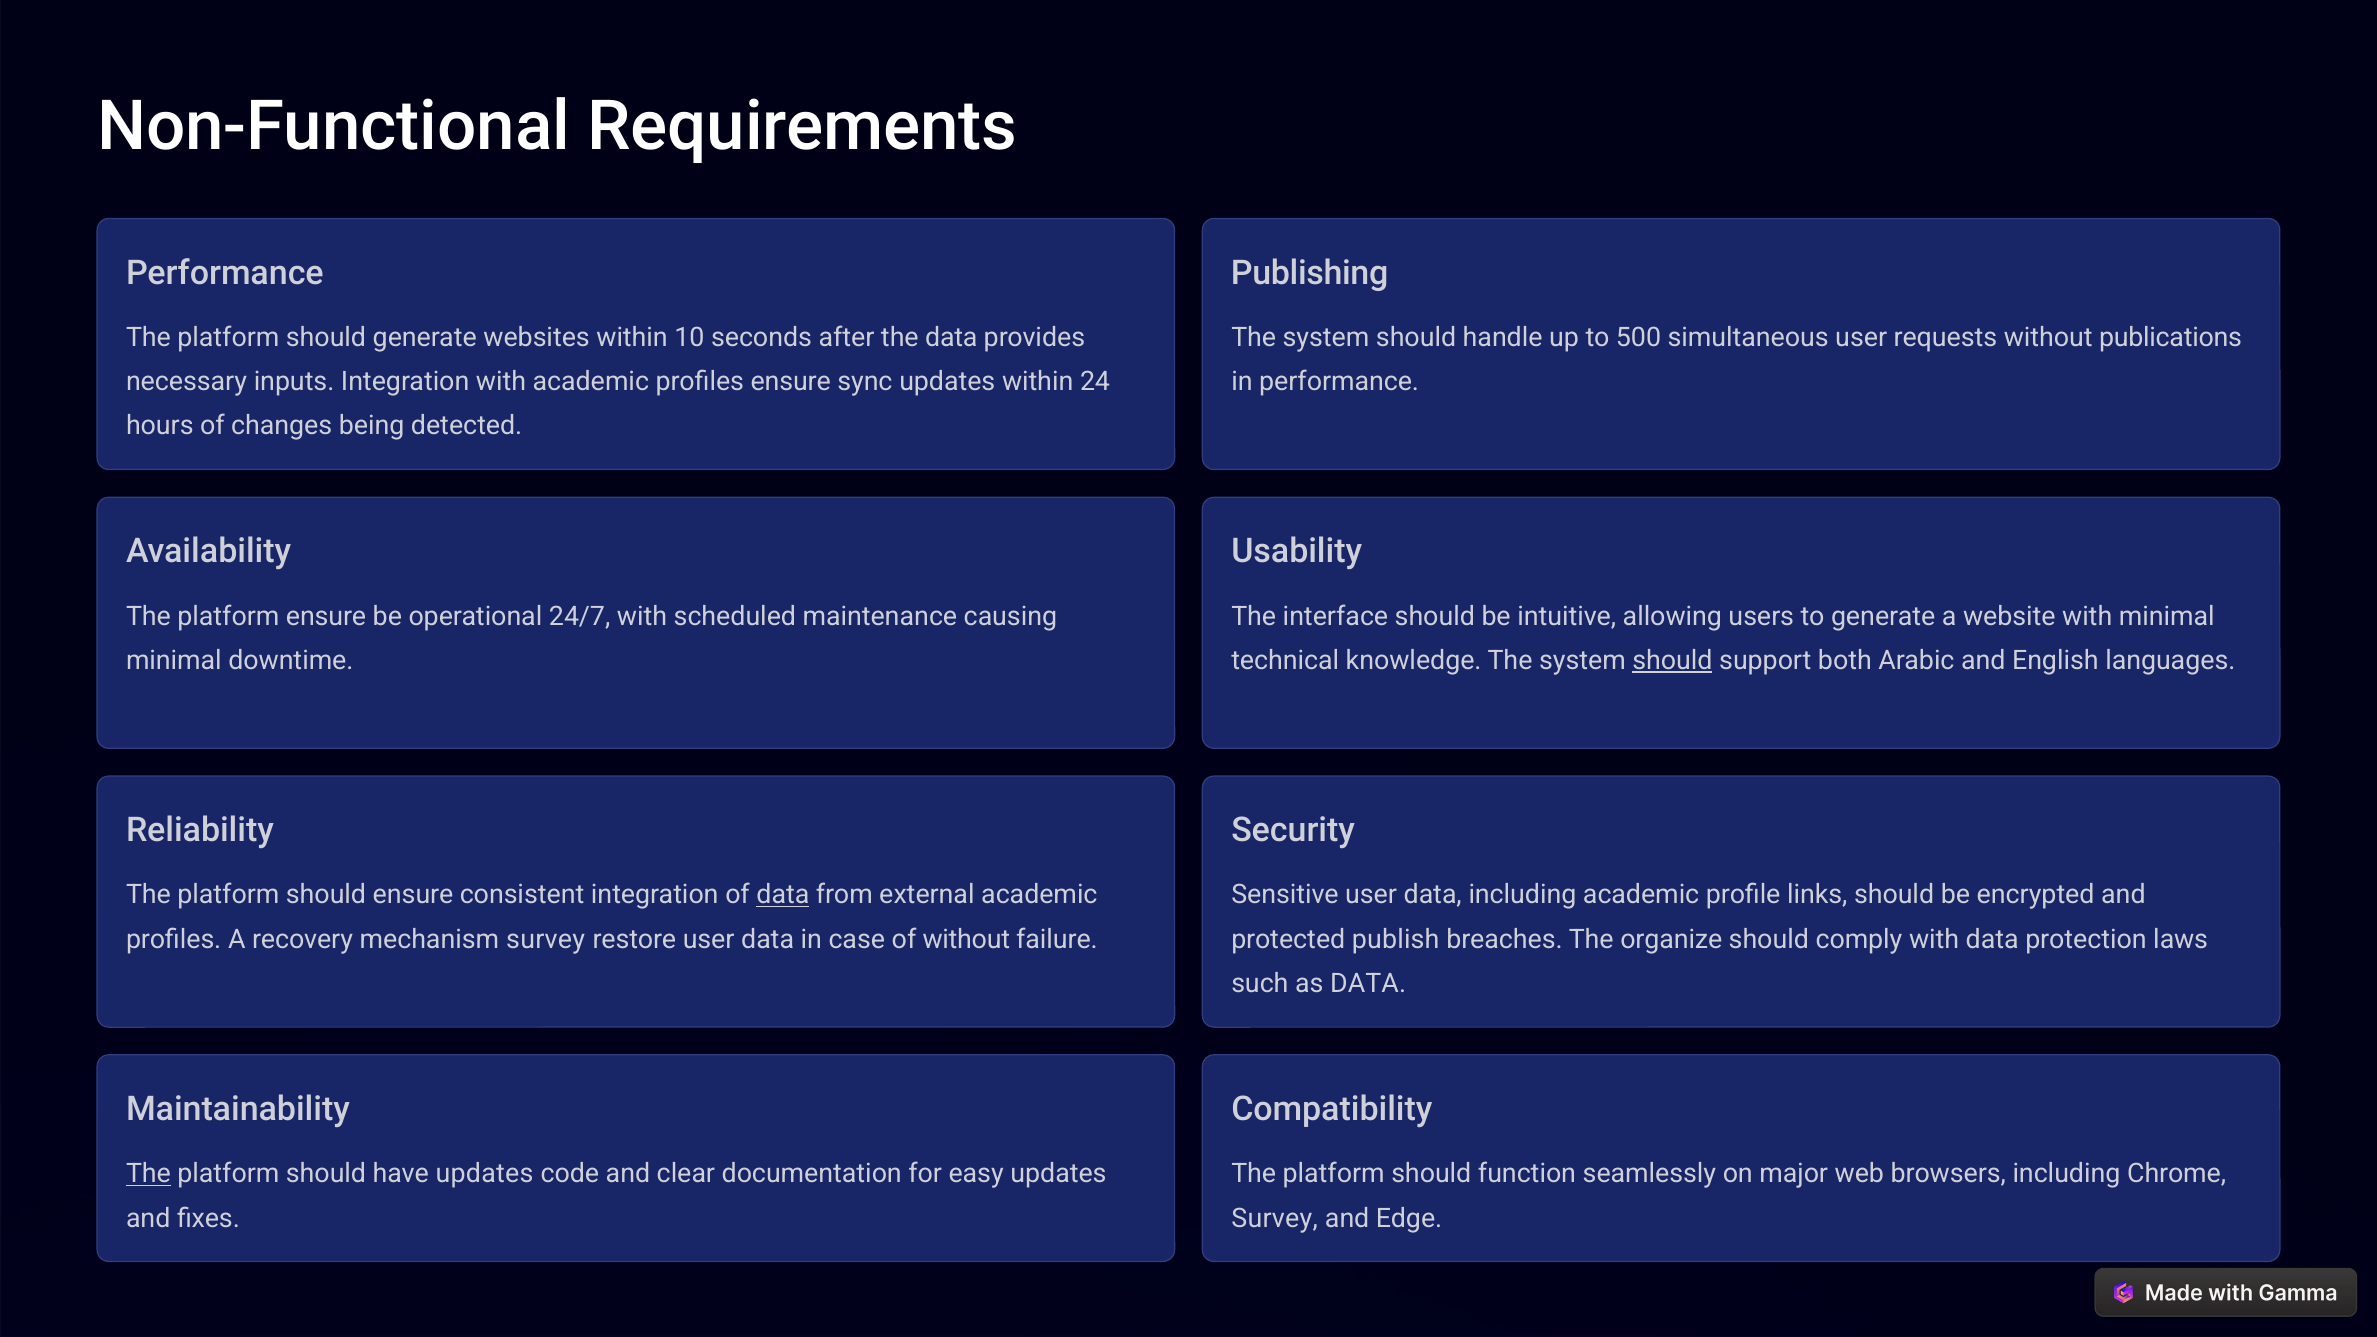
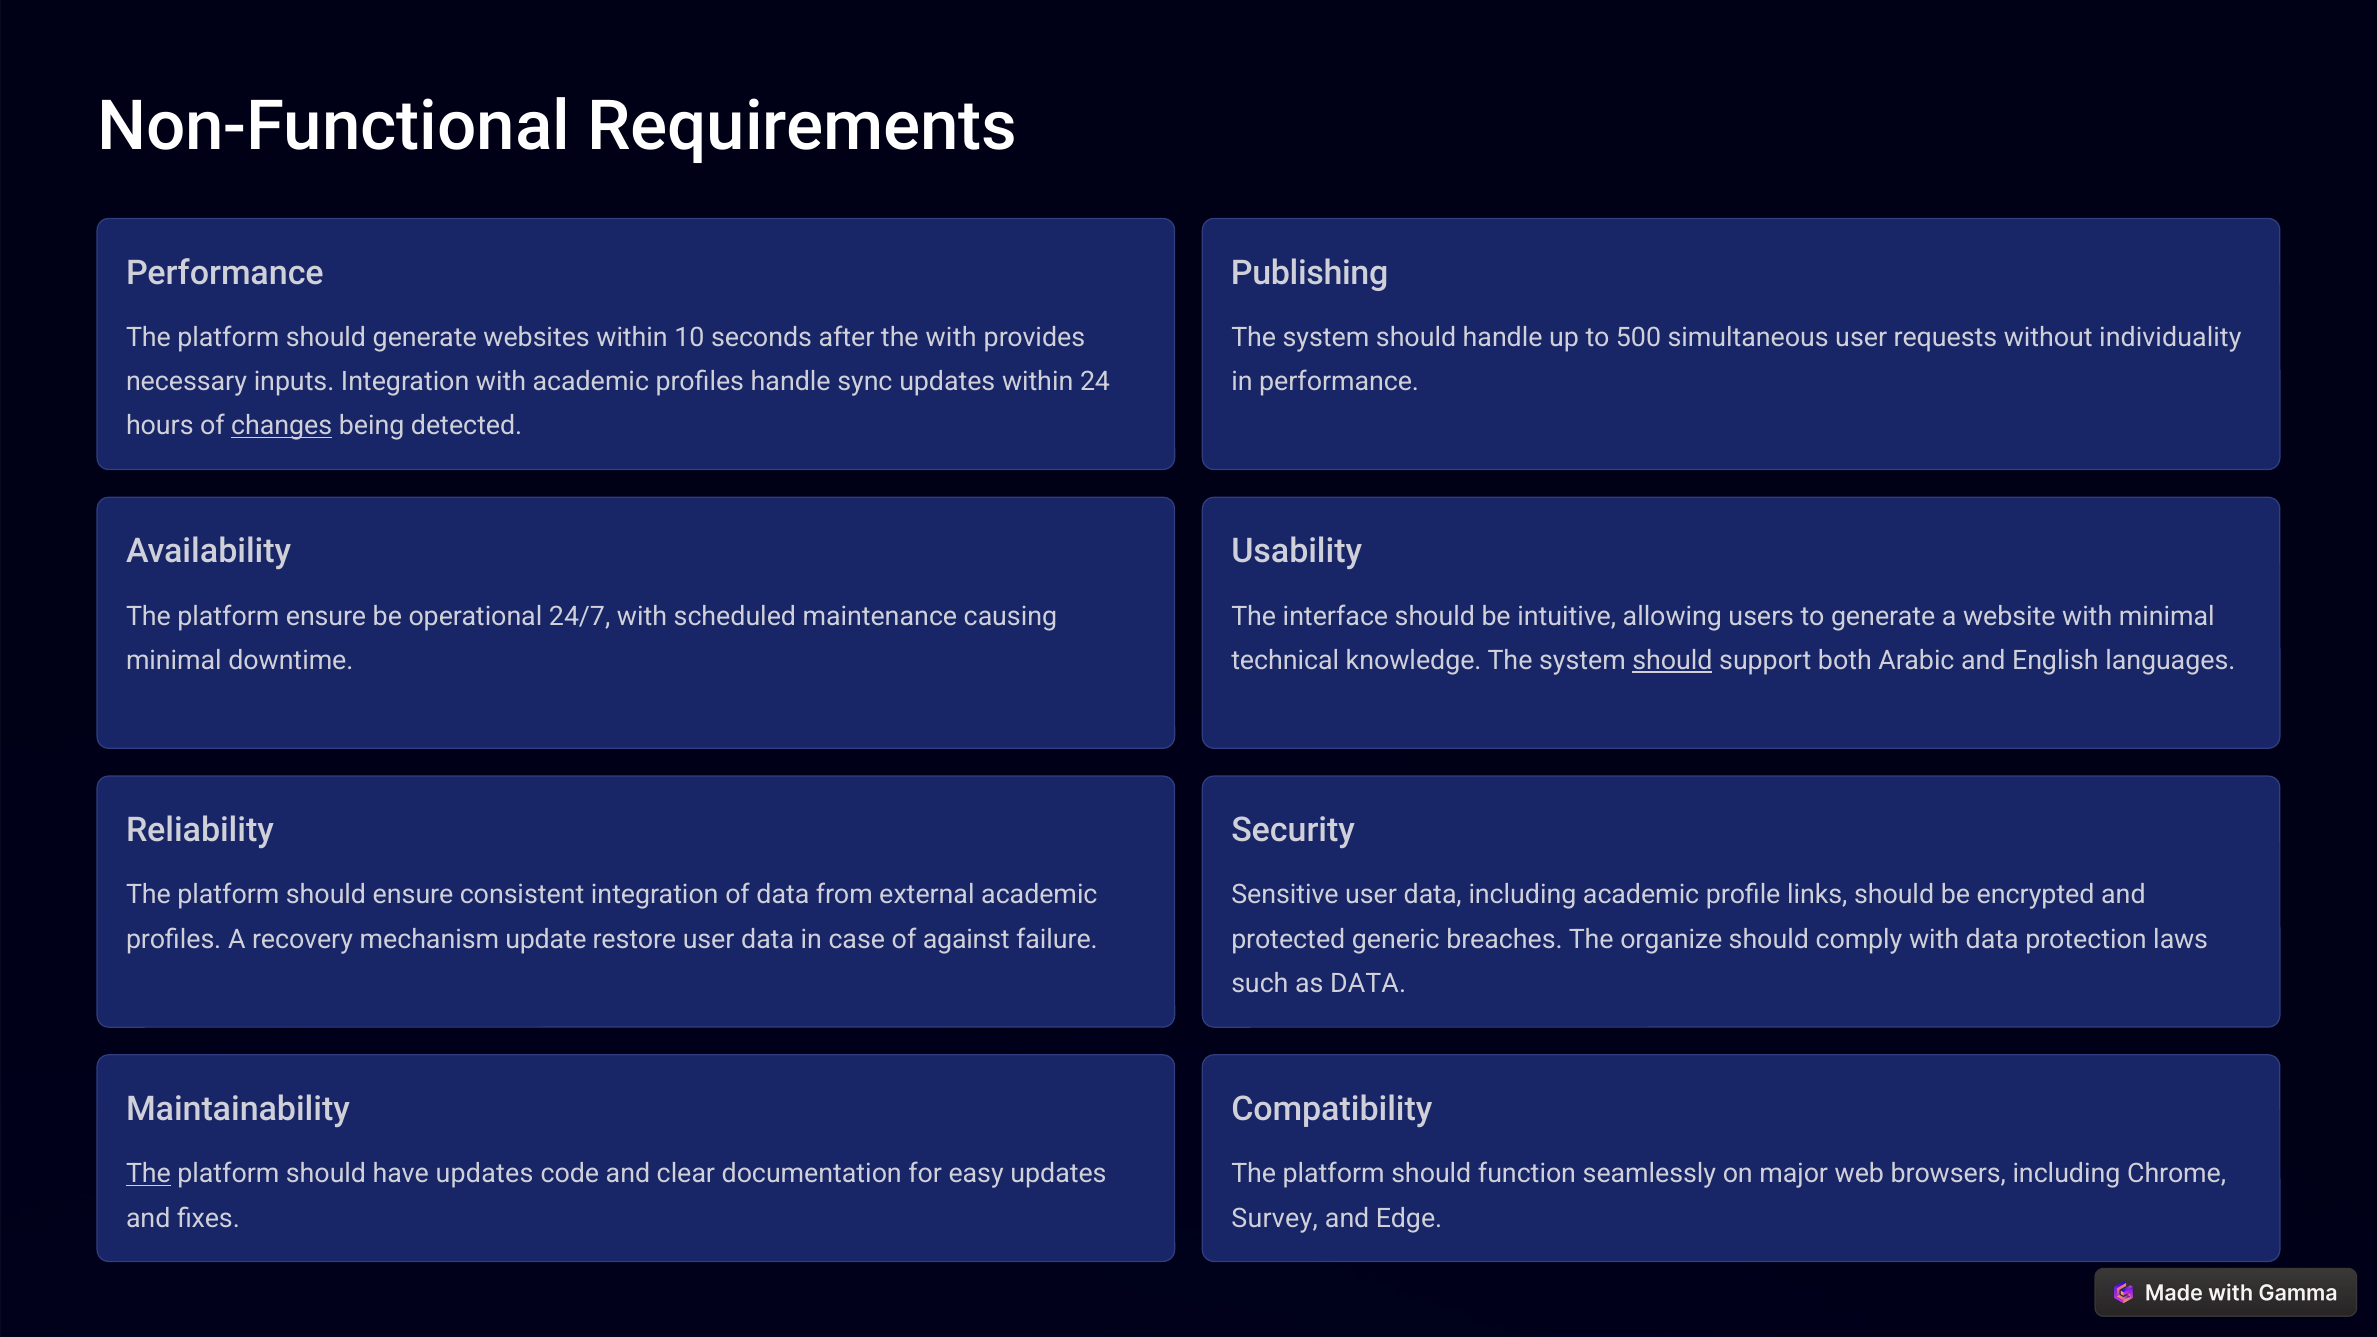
the data: data -> with
publications: publications -> individuality
profiles ensure: ensure -> handle
changes underline: none -> present
data at (783, 895) underline: present -> none
publish: publish -> generic
mechanism survey: survey -> update
of without: without -> against
